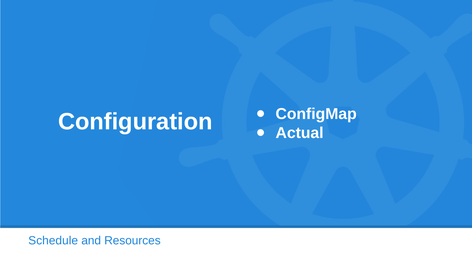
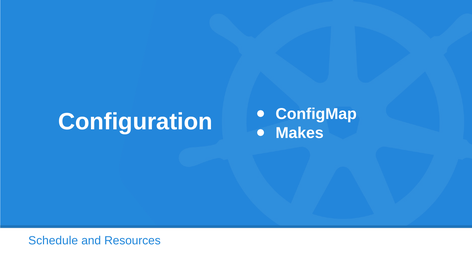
Actual: Actual -> Makes
